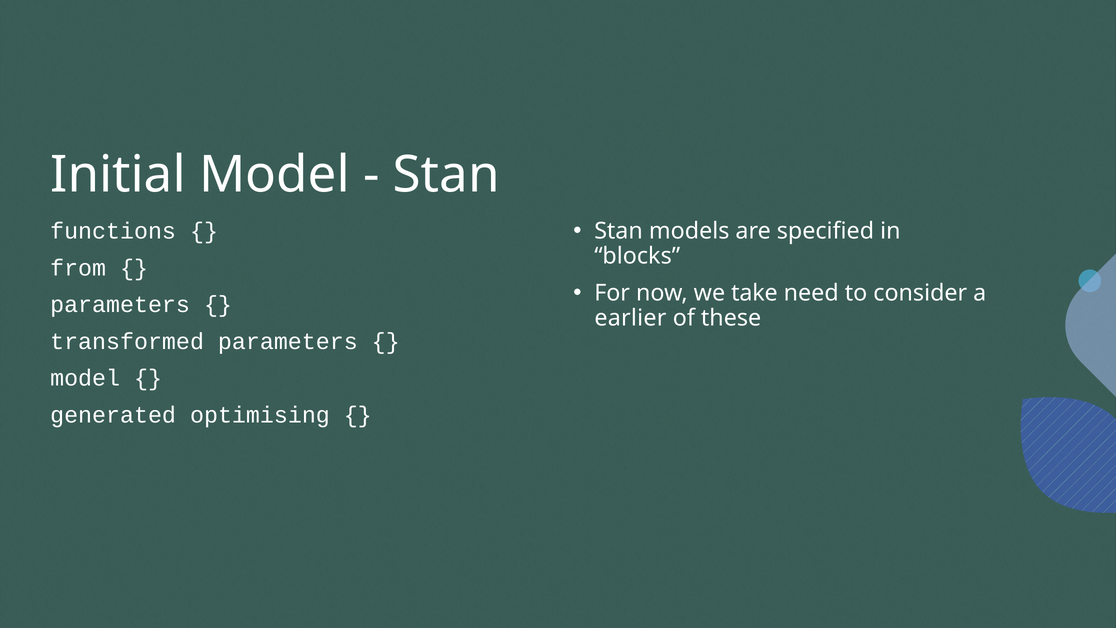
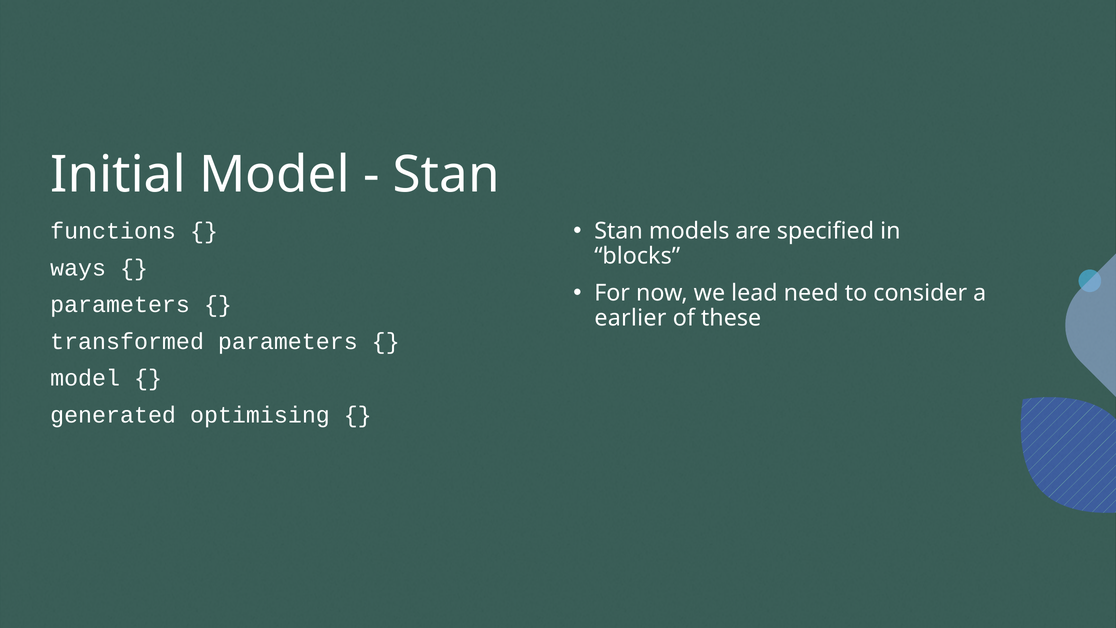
from: from -> ways
take: take -> lead
